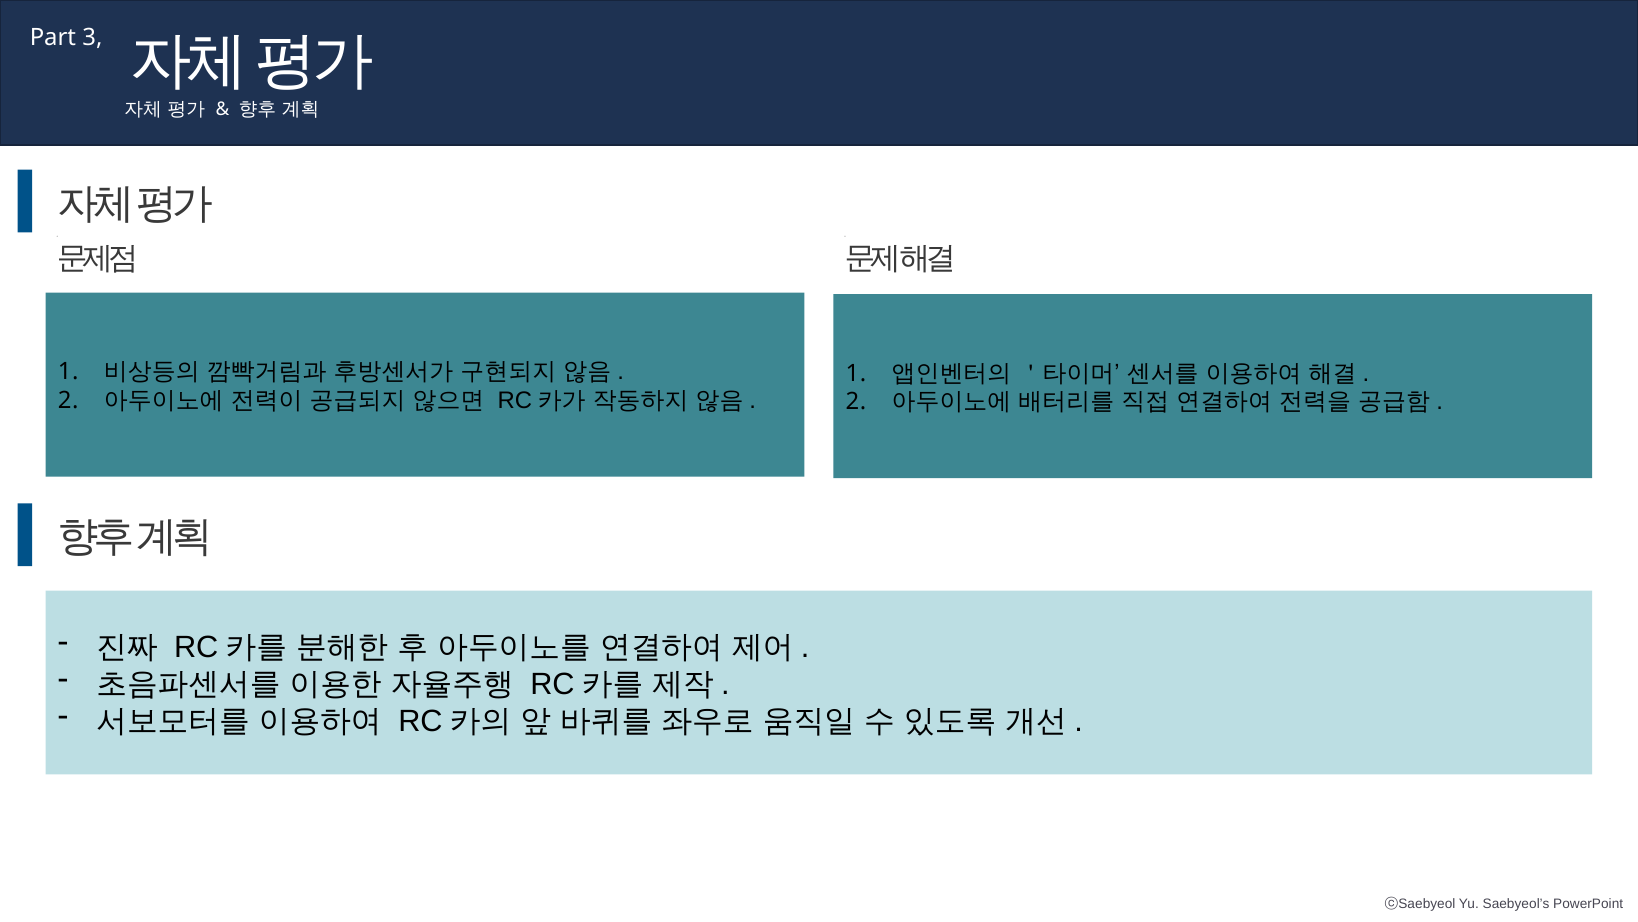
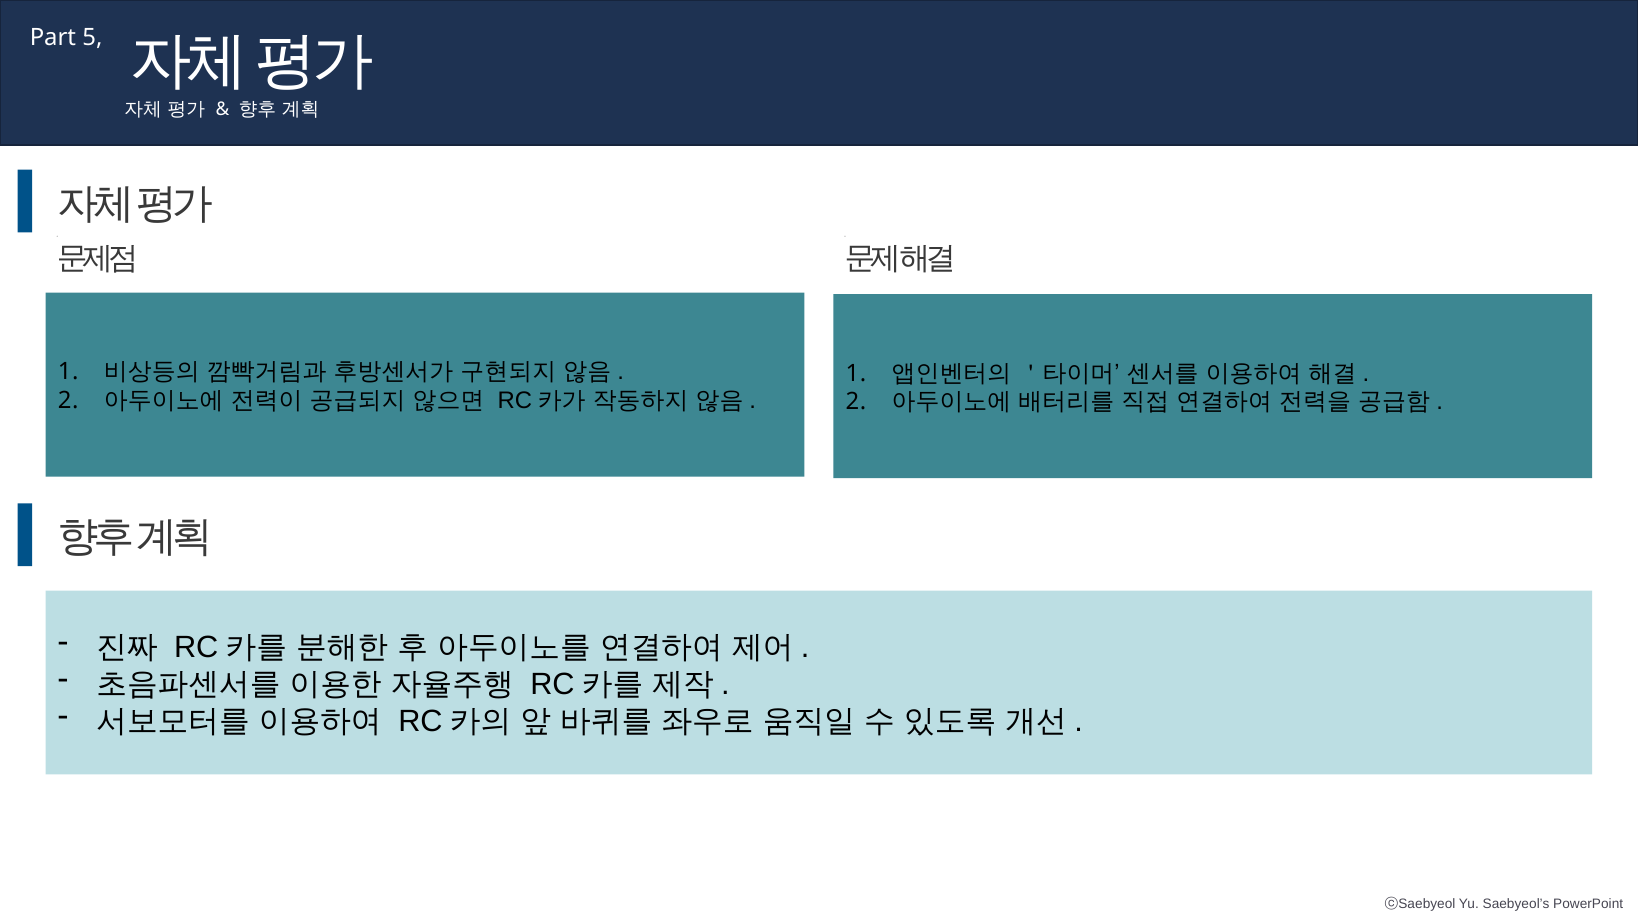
3: 3 -> 5
